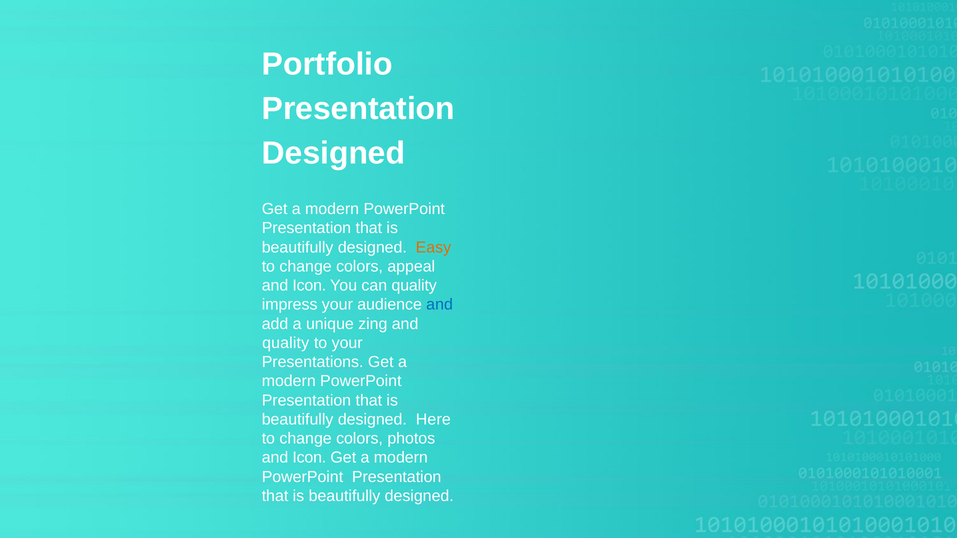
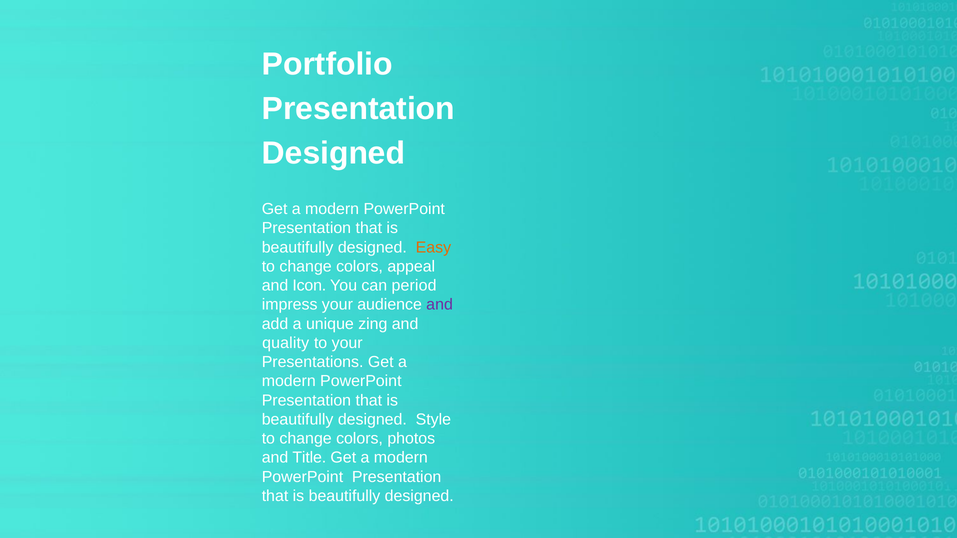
can quality: quality -> period
and at (440, 305) colour: blue -> purple
Here: Here -> Style
Icon at (309, 458): Icon -> Title
